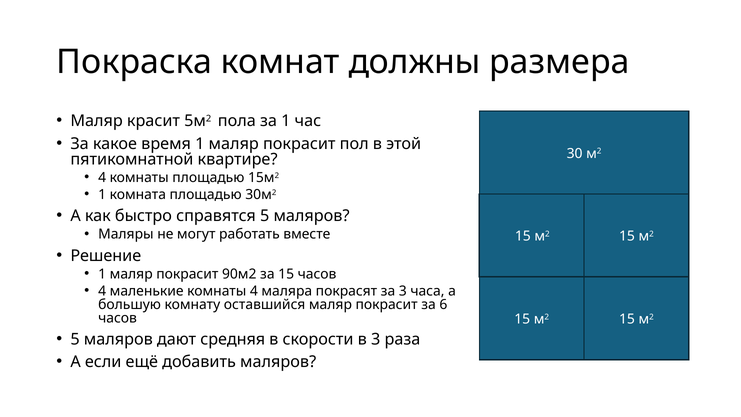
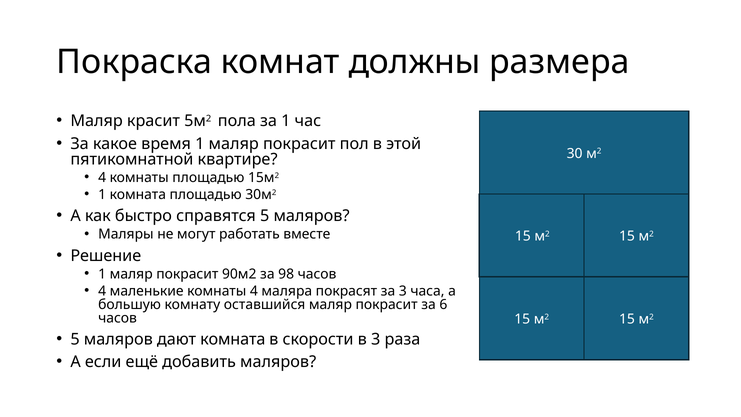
за 15: 15 -> 98
дают средняя: средняя -> комната
